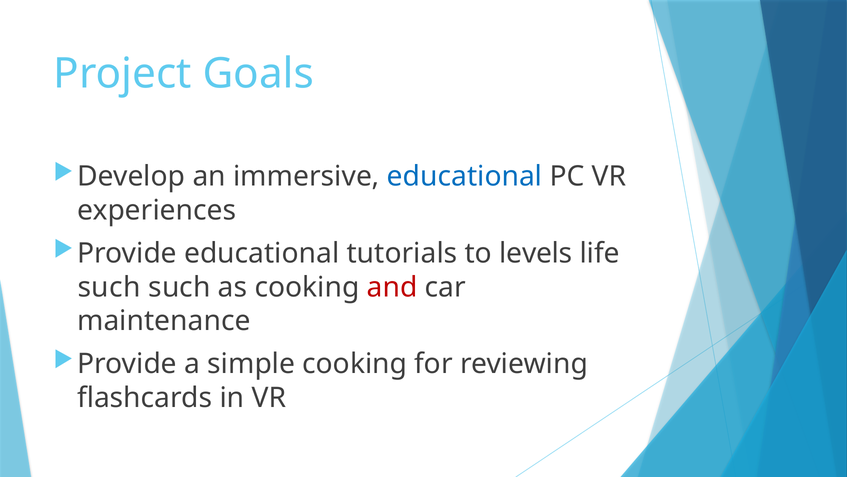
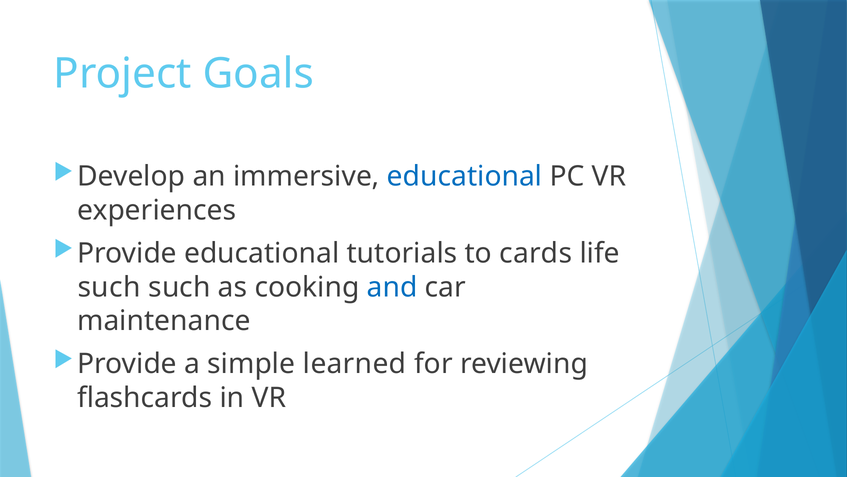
levels: levels -> cards
and colour: red -> blue
simple cooking: cooking -> learned
